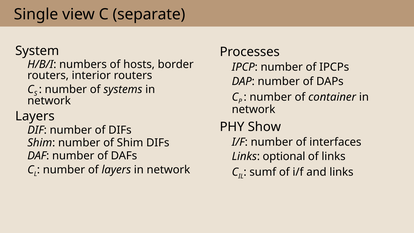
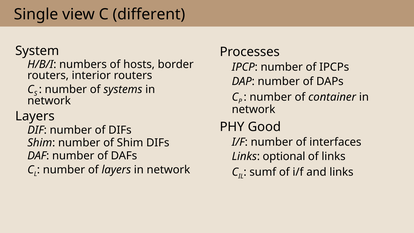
separate: separate -> different
Show: Show -> Good
